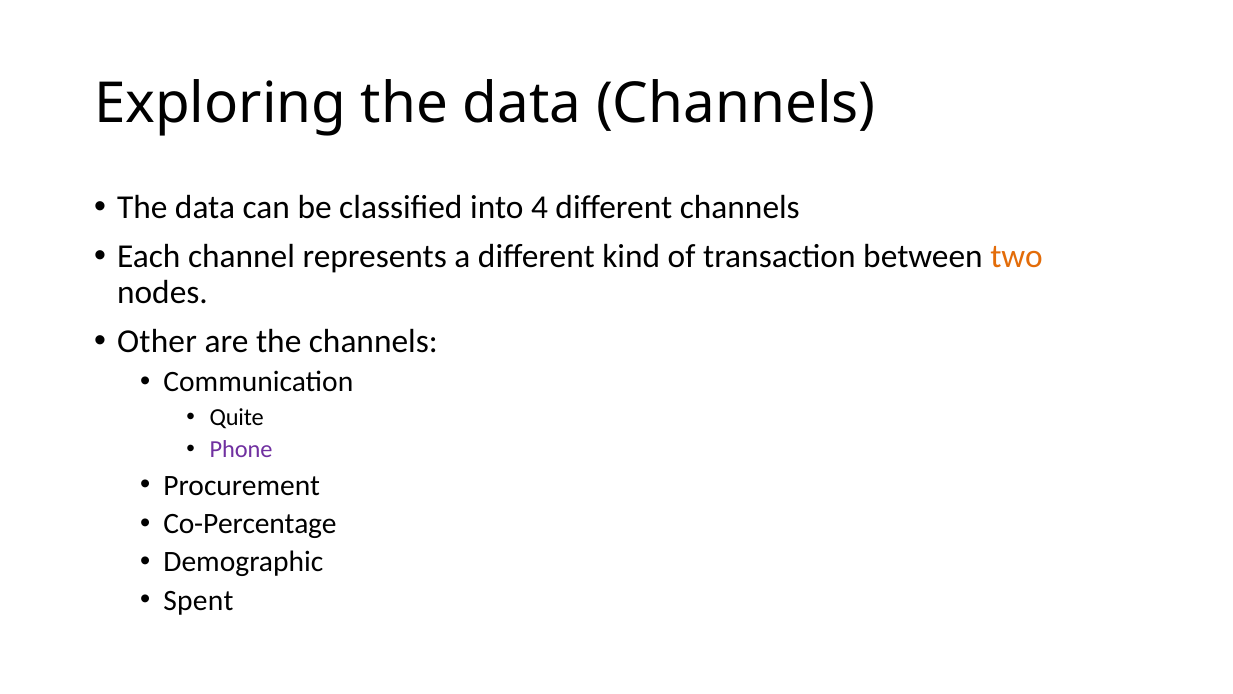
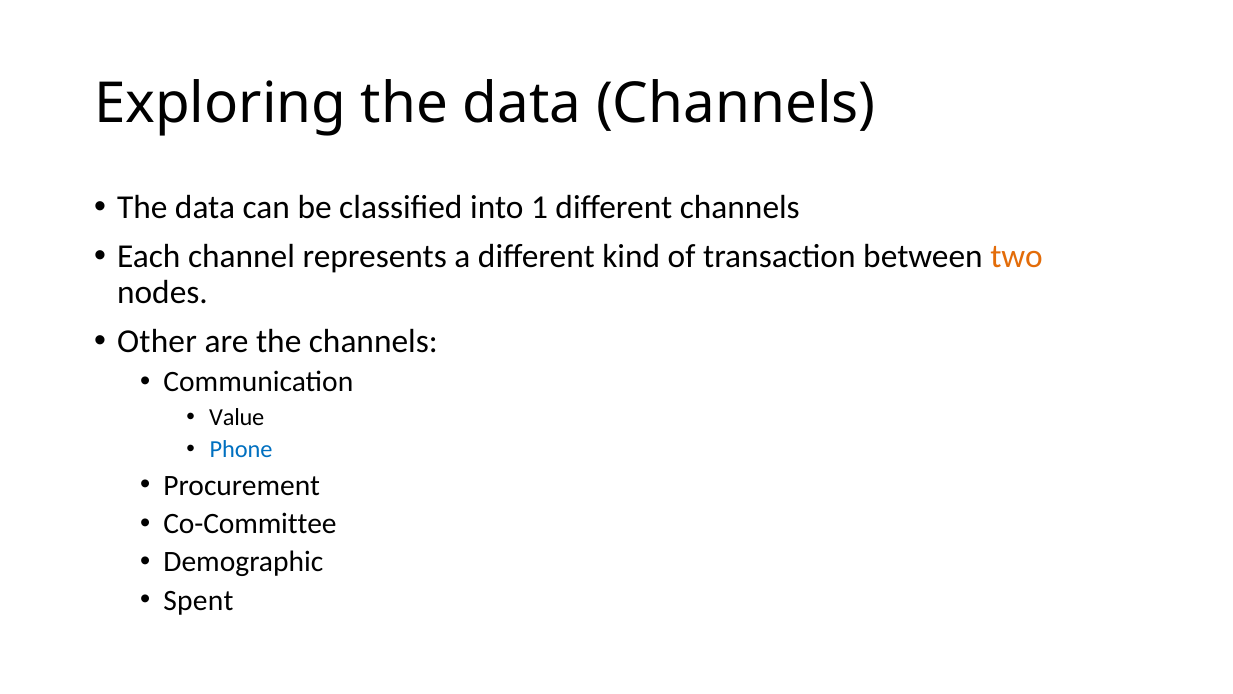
4: 4 -> 1
Quite: Quite -> Value
Phone colour: purple -> blue
Co-Percentage: Co-Percentage -> Co-Committee
